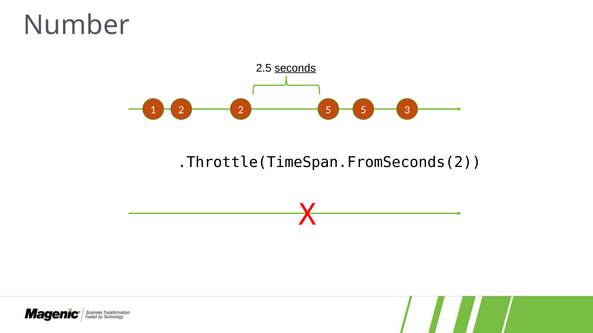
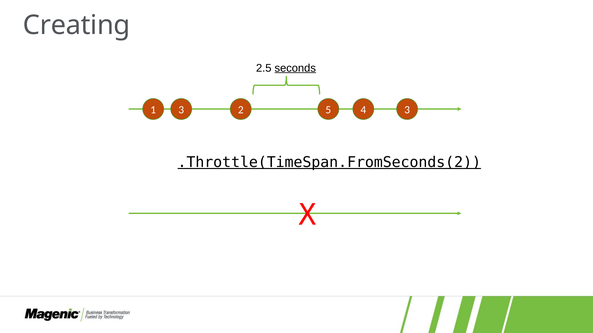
Number: Number -> Creating
1 2: 2 -> 3
5 5: 5 -> 4
.Throttle(TimeSpan.FromSeconds(2 underline: none -> present
